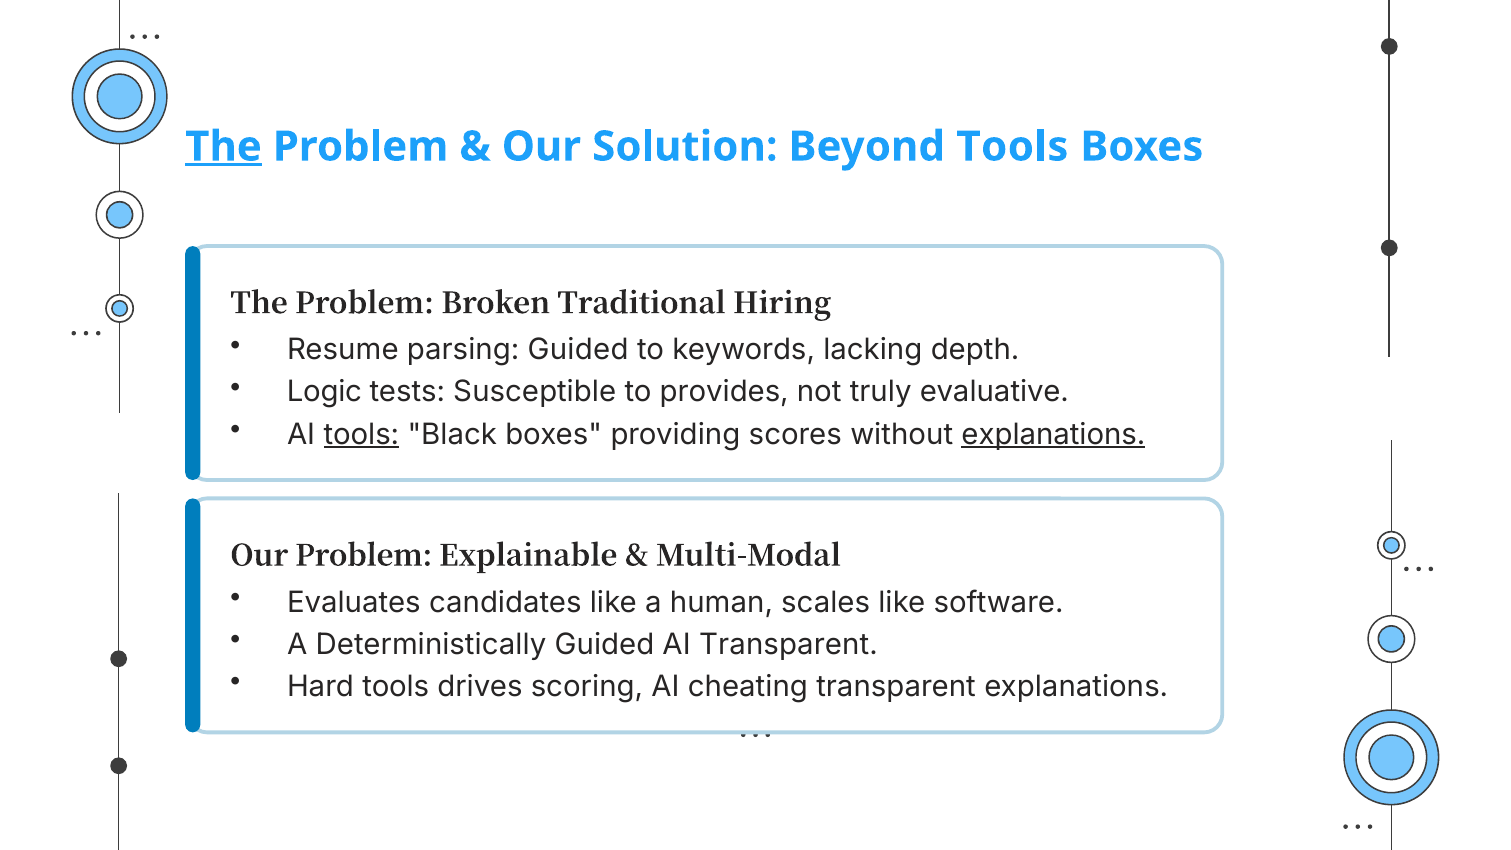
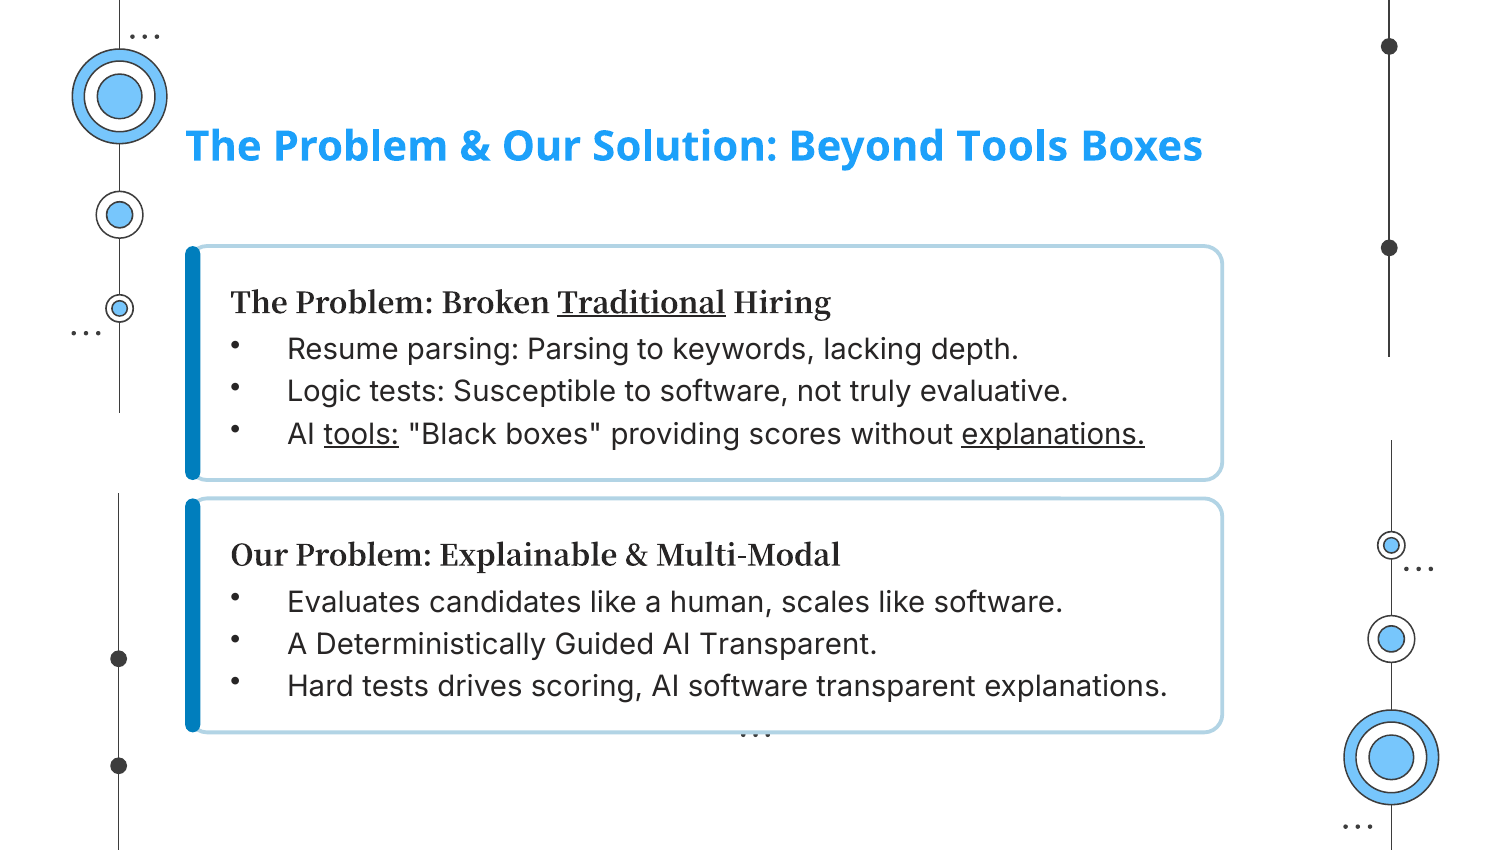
The at (224, 147) underline: present -> none
Traditional underline: none -> present
parsing Guided: Guided -> Parsing
to provides: provides -> software
Hard tools: tools -> tests
AI cheating: cheating -> software
